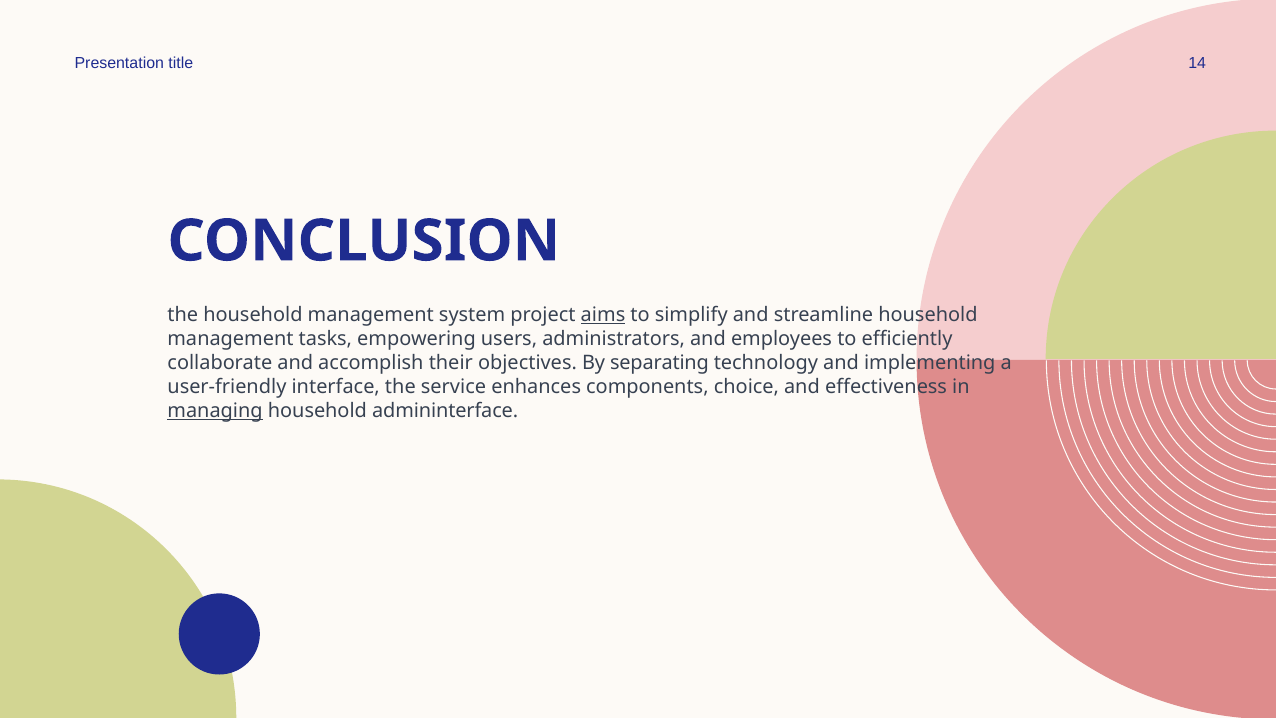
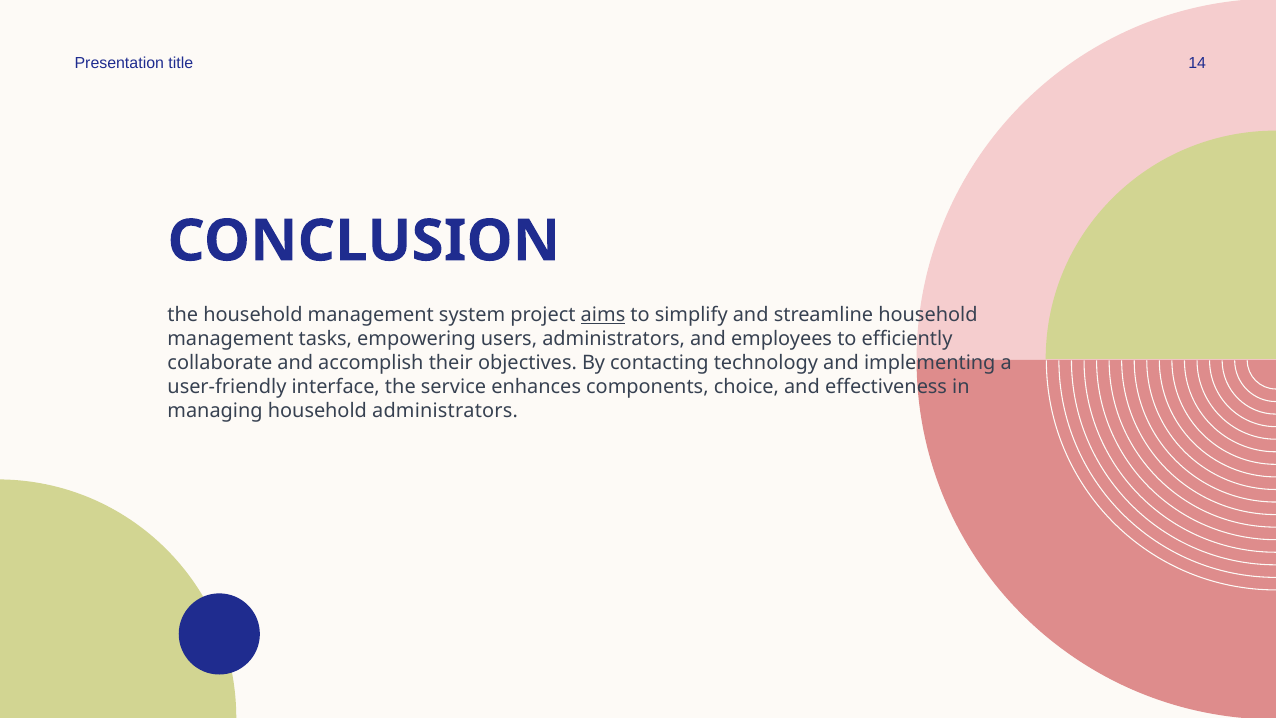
separating: separating -> contacting
managing underline: present -> none
household admininterface: admininterface -> administrators
